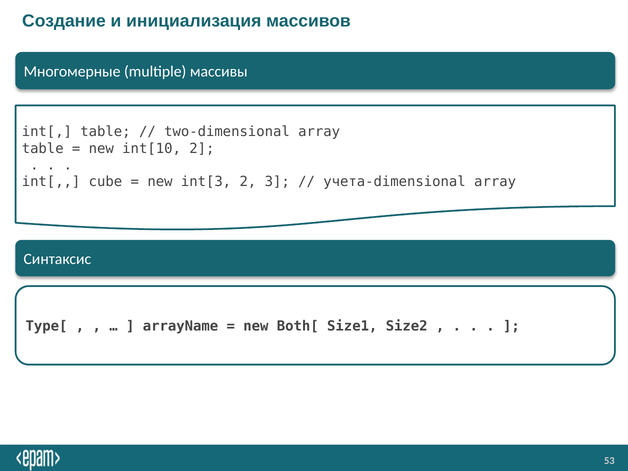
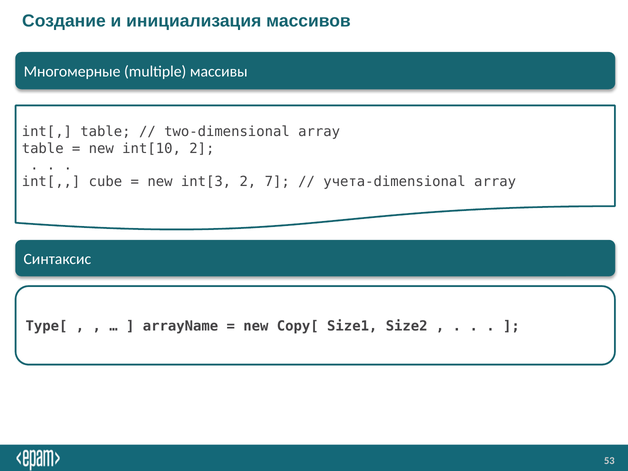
3: 3 -> 7
Both[: Both[ -> Copy[
